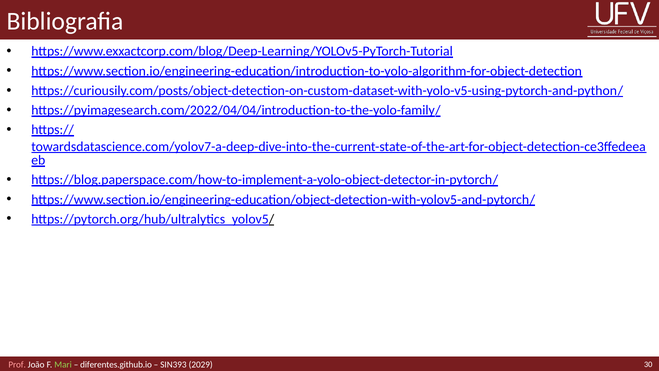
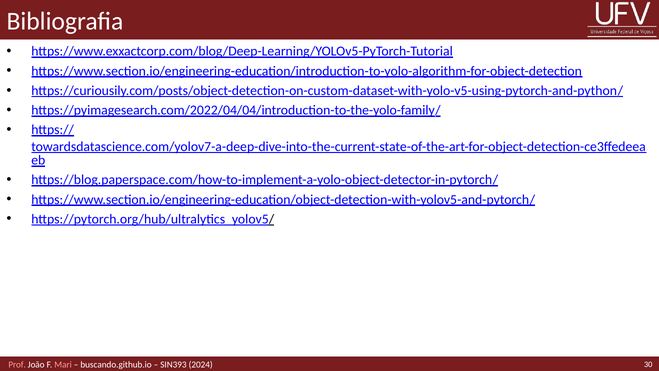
Mari colour: light green -> pink
diferentes.github.io: diferentes.github.io -> buscando.github.io
2029: 2029 -> 2024
